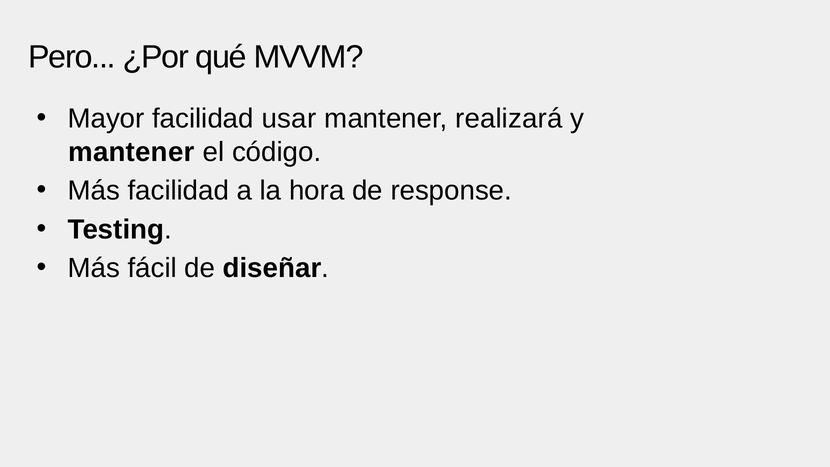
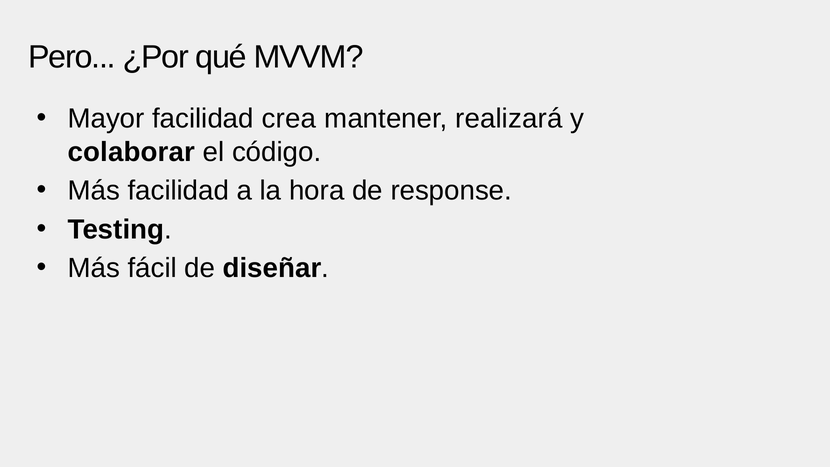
usar: usar -> crea
mantener at (131, 152): mantener -> colaborar
